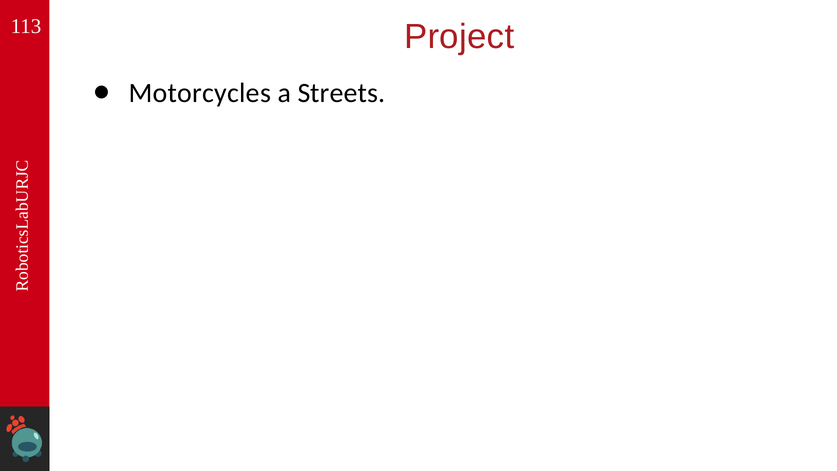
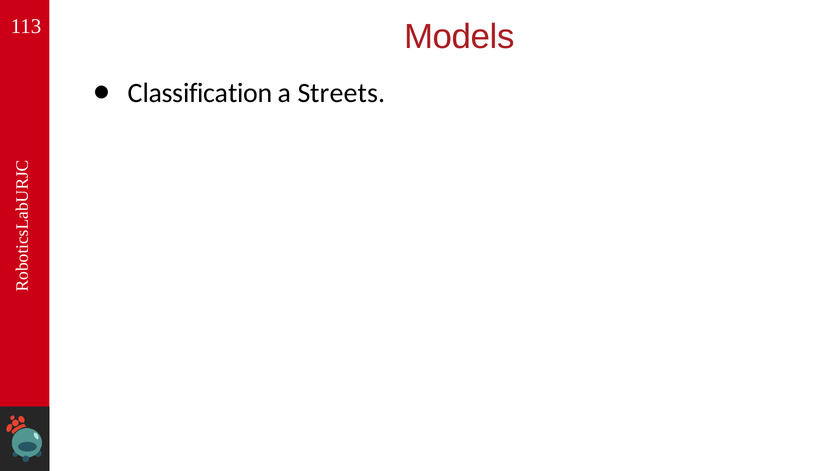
Project: Project -> Models
Motorcycles: Motorcycles -> Classification
